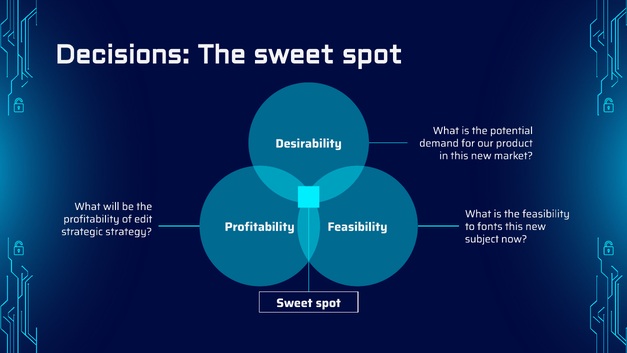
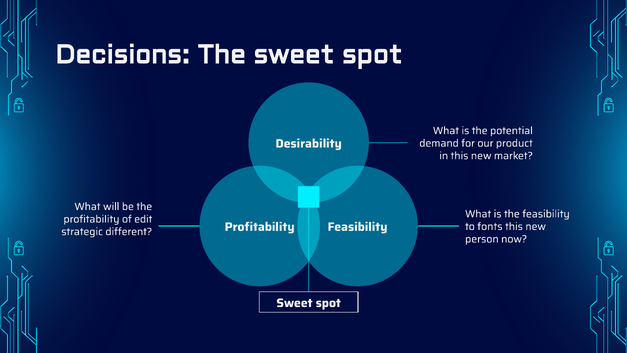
strategy: strategy -> different
subject: subject -> person
